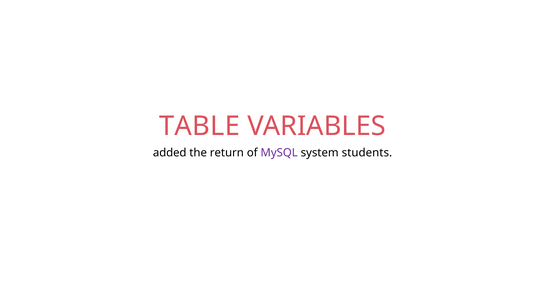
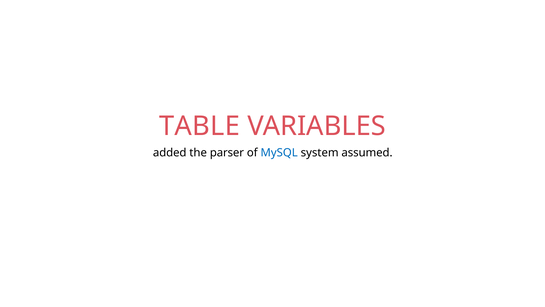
return: return -> parser
MySQL colour: purple -> blue
students: students -> assumed
